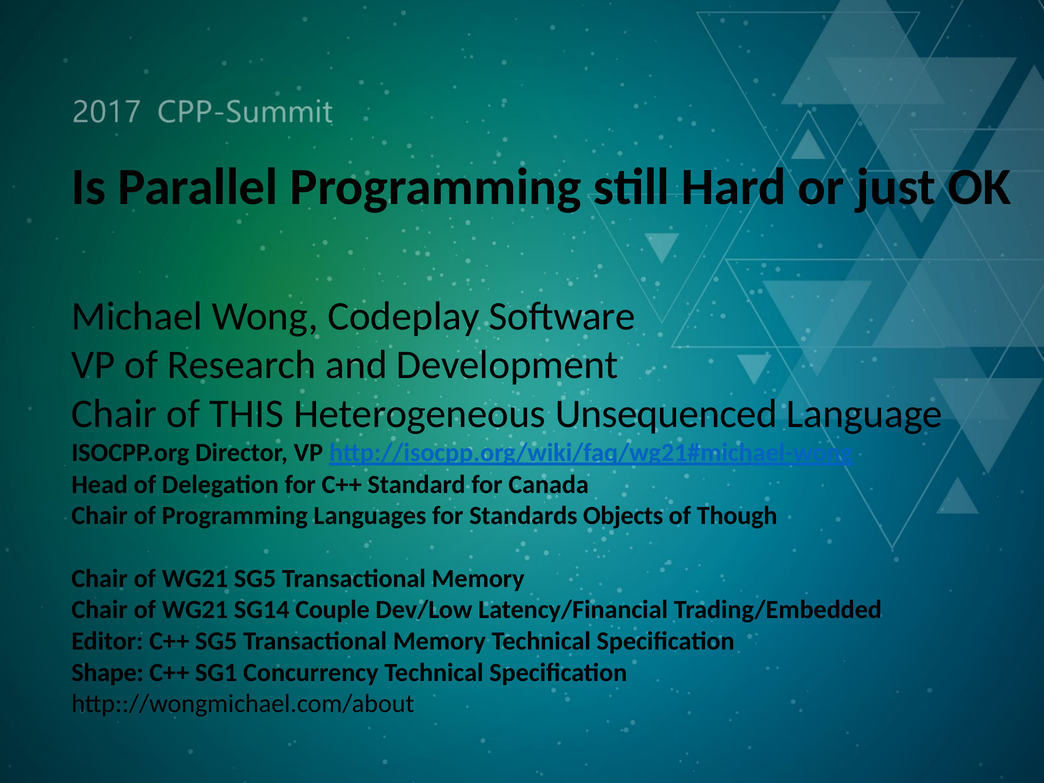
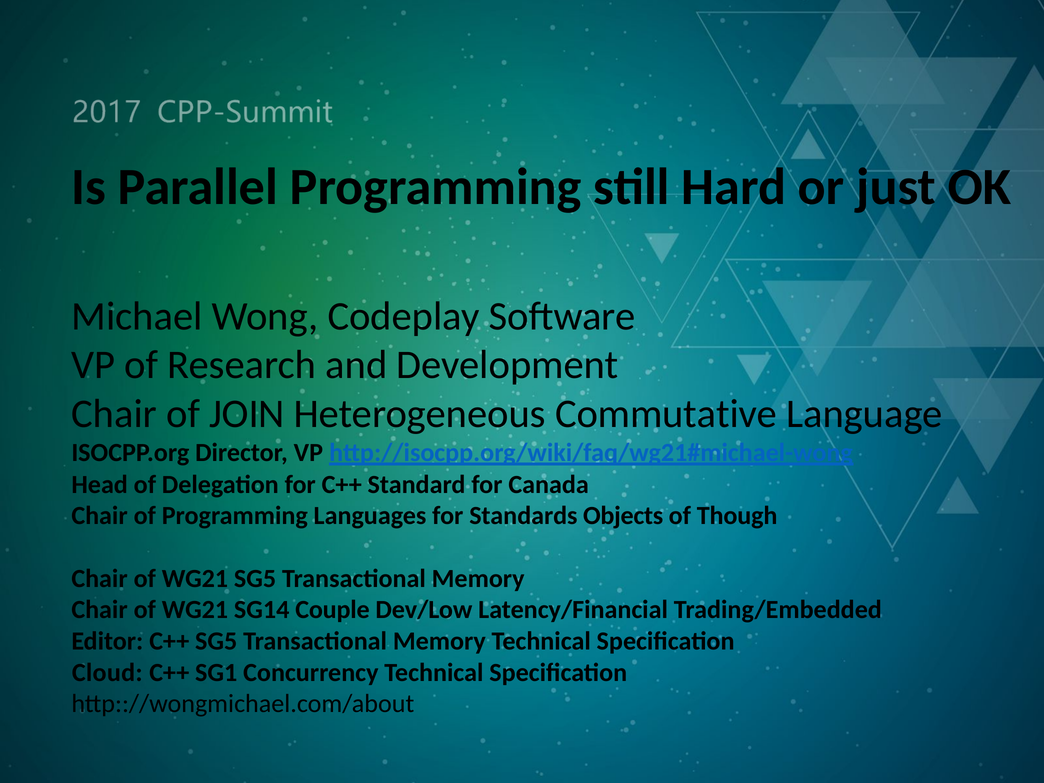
THIS: THIS -> JOIN
Unsequenced: Unsequenced -> Commutative
Shape: Shape -> Cloud
